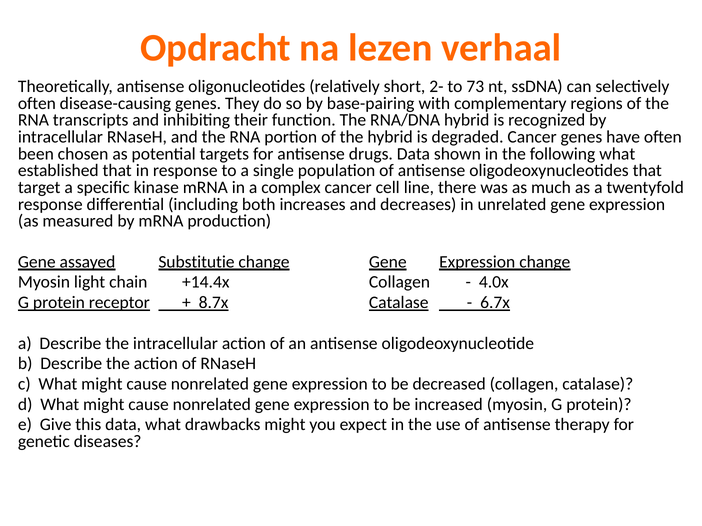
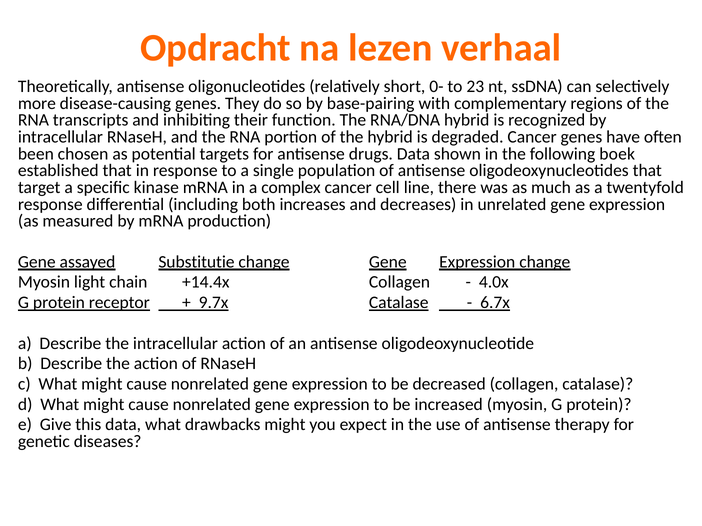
2-: 2- -> 0-
73: 73 -> 23
often at (37, 103): often -> more
following what: what -> boek
8.7x: 8.7x -> 9.7x
